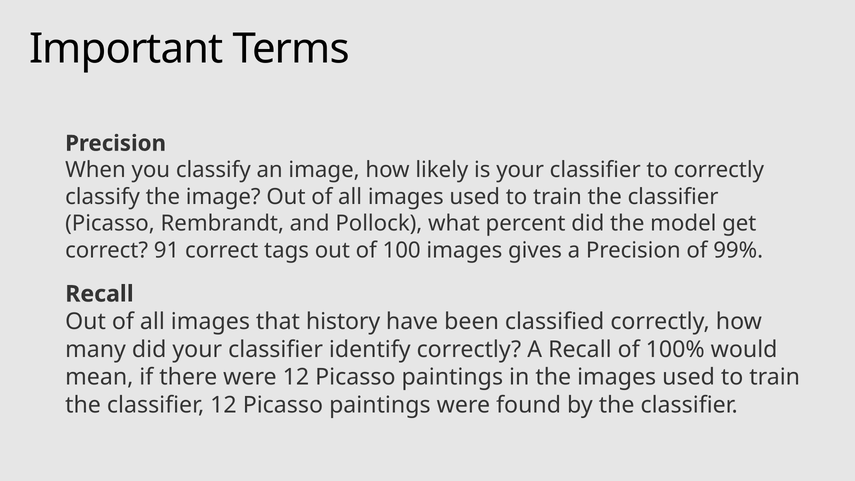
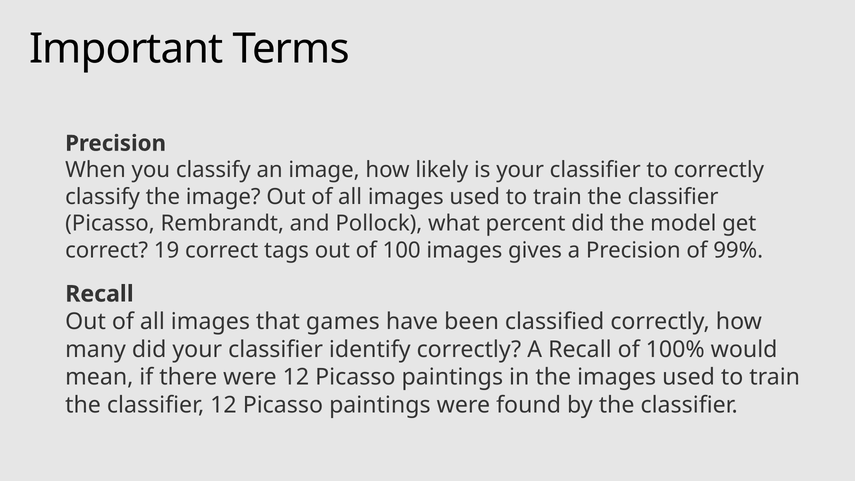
91: 91 -> 19
history: history -> games
